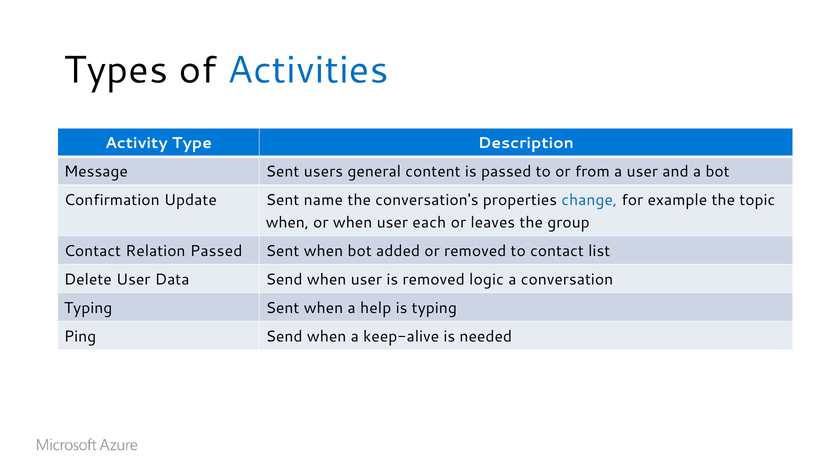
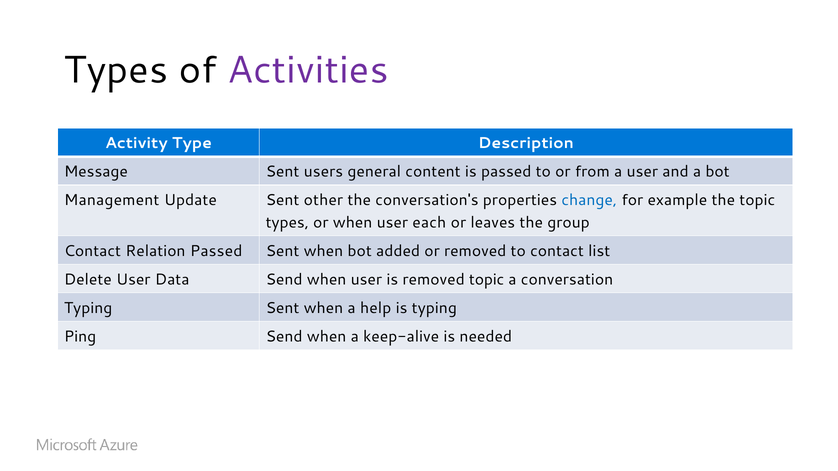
Activities colour: blue -> purple
Confirmation: Confirmation -> Management
name: name -> other
when at (287, 223): when -> types
removed logic: logic -> topic
